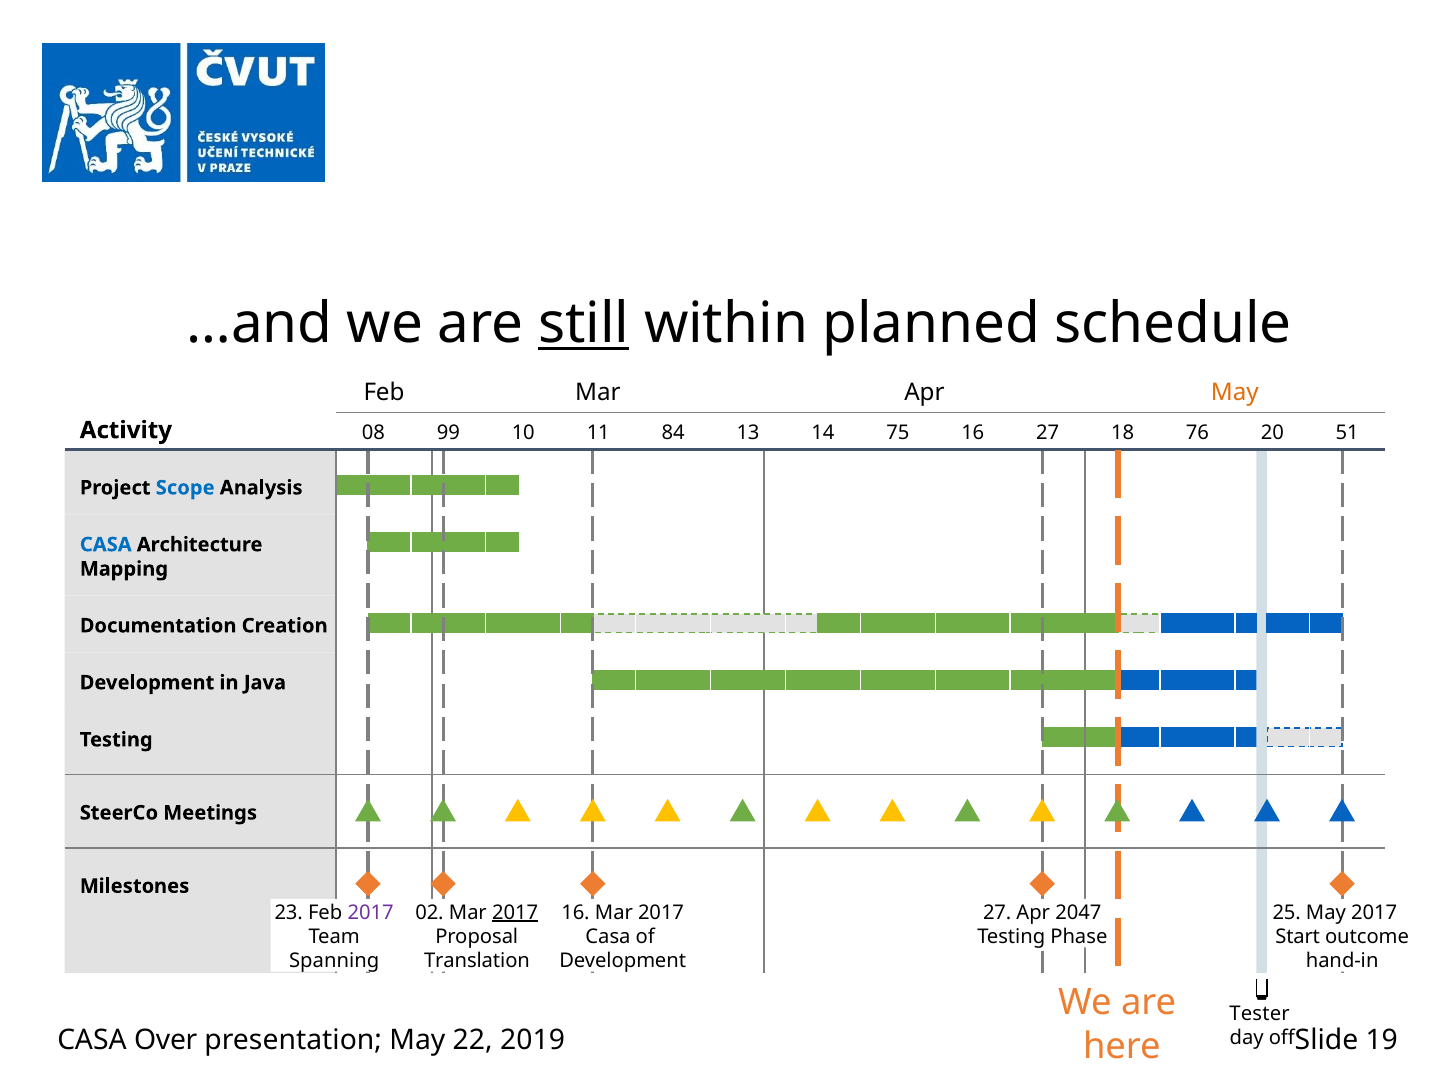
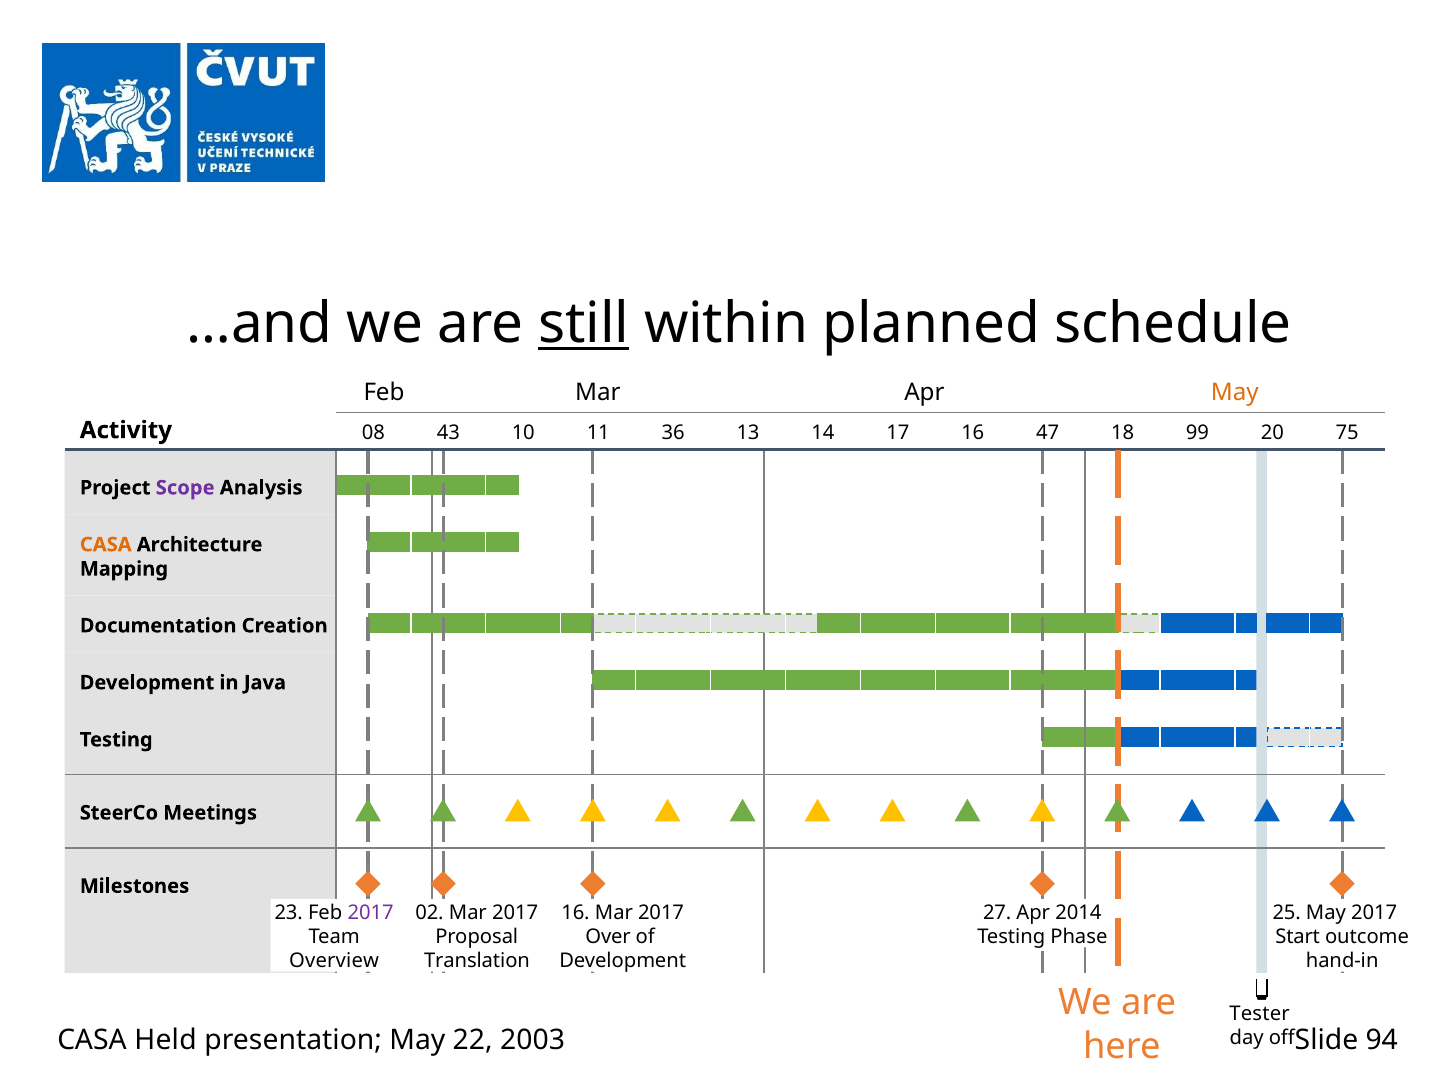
99: 99 -> 43
84: 84 -> 36
75: 75 -> 17
16 27: 27 -> 47
76: 76 -> 99
51: 51 -> 75
Scope colour: blue -> purple
CASA at (106, 544) colour: blue -> orange
2017 at (515, 912) underline: present -> none
2047: 2047 -> 2014
Casa at (608, 936): Casa -> Over
Spanning: Spanning -> Overview
Over: Over -> Held
2019: 2019 -> 2003
19: 19 -> 94
